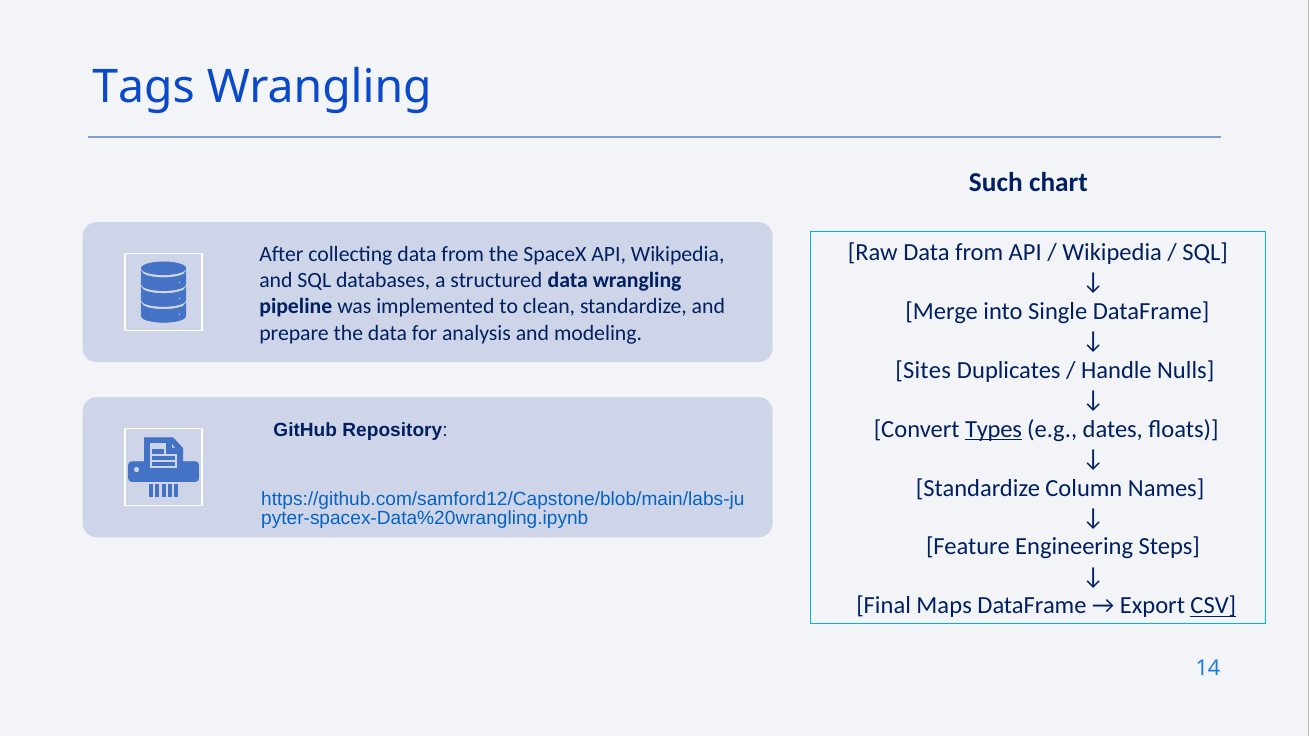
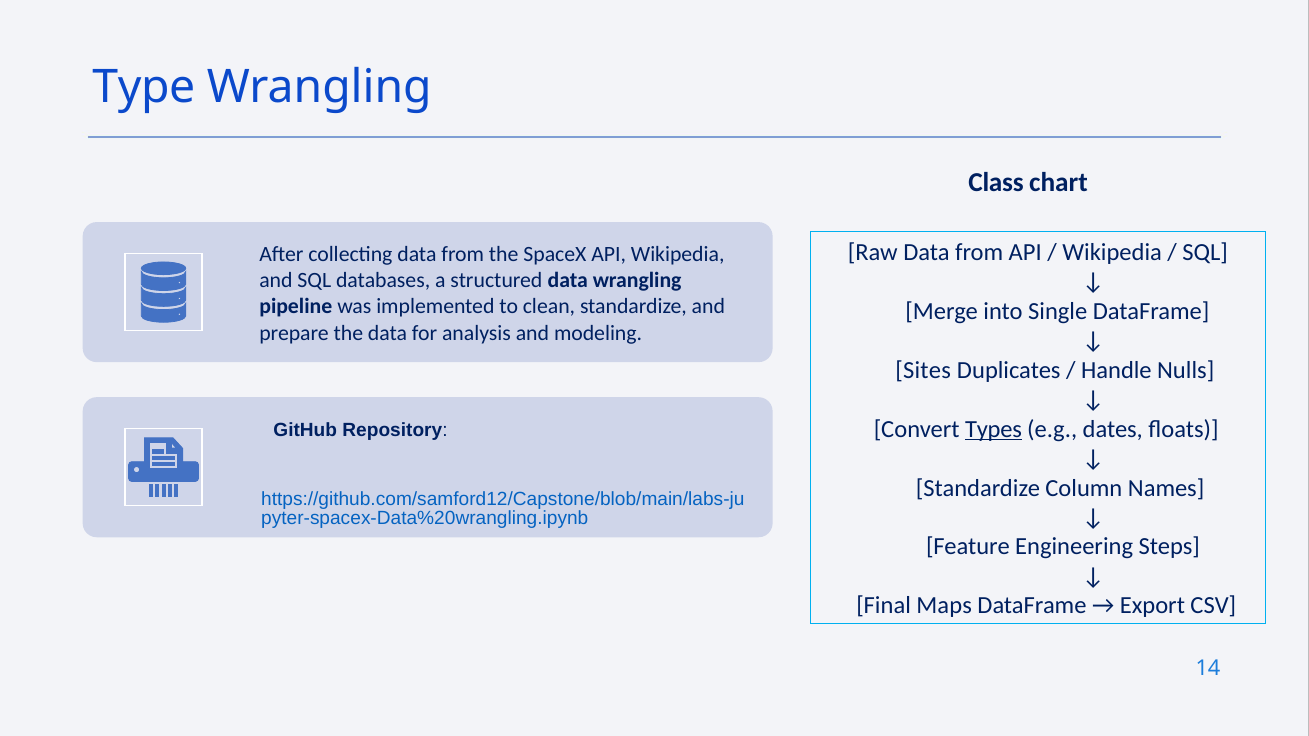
Tags: Tags -> Type
Such: Such -> Class
CSV underline: present -> none
